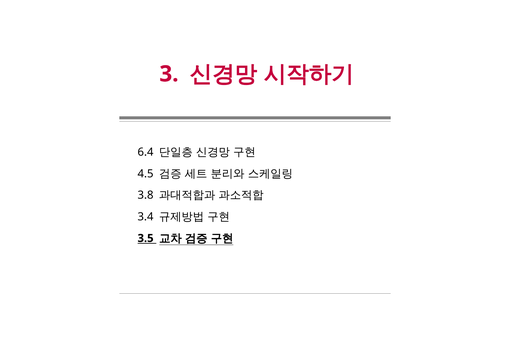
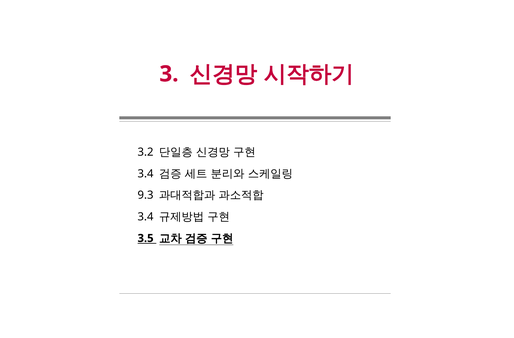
6.4: 6.4 -> 3.2
4.5 at (146, 173): 4.5 -> 3.4
3.8: 3.8 -> 9.3
